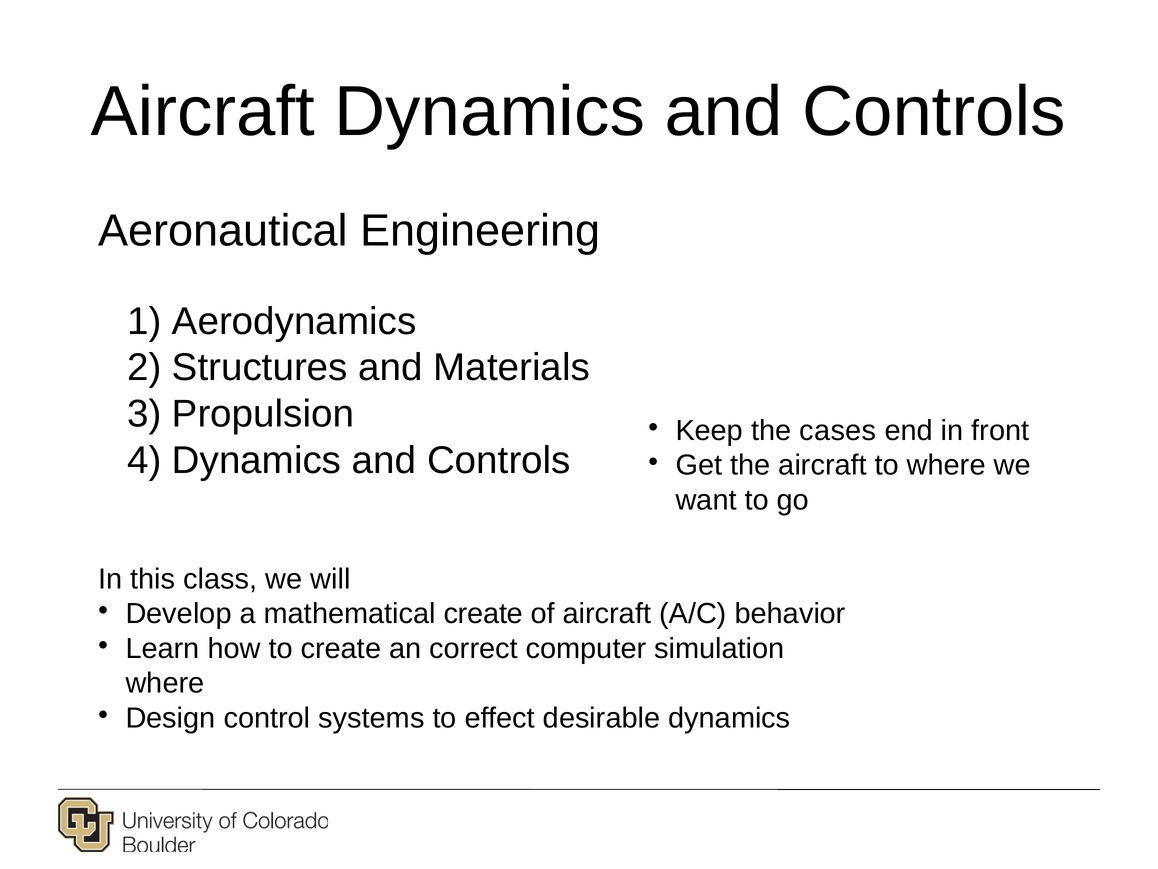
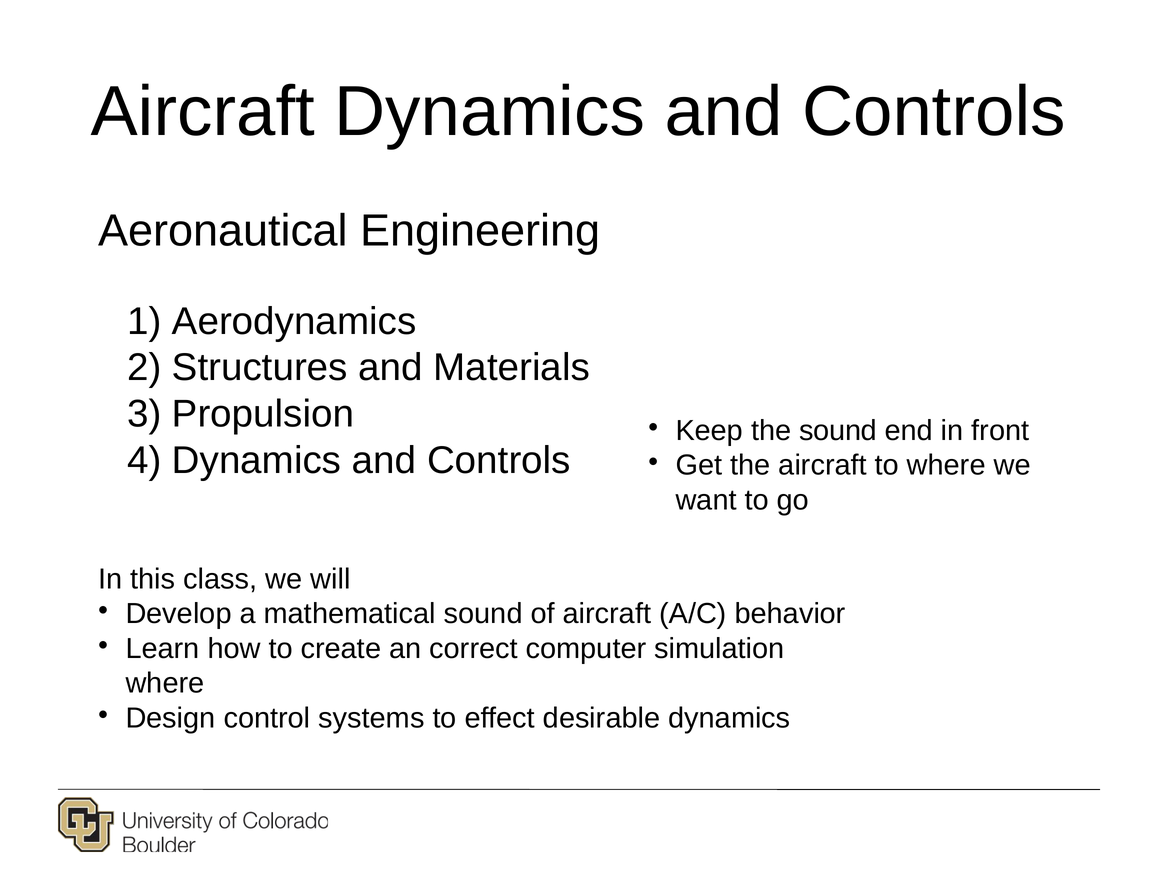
the cases: cases -> sound
mathematical create: create -> sound
